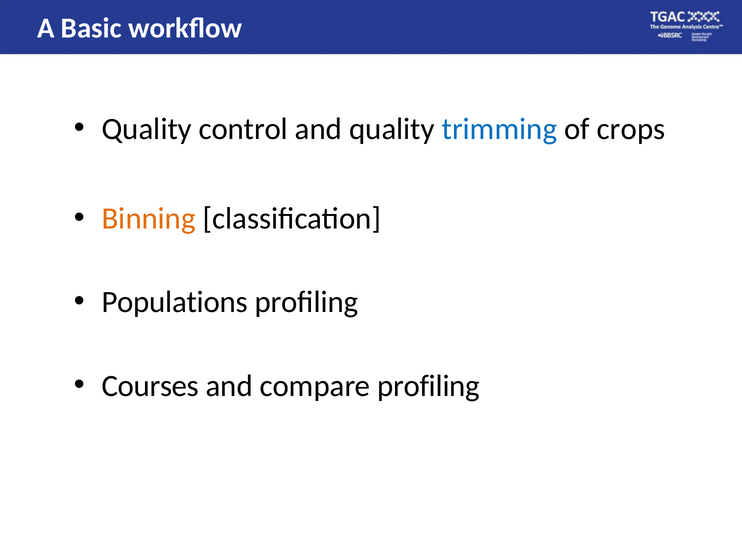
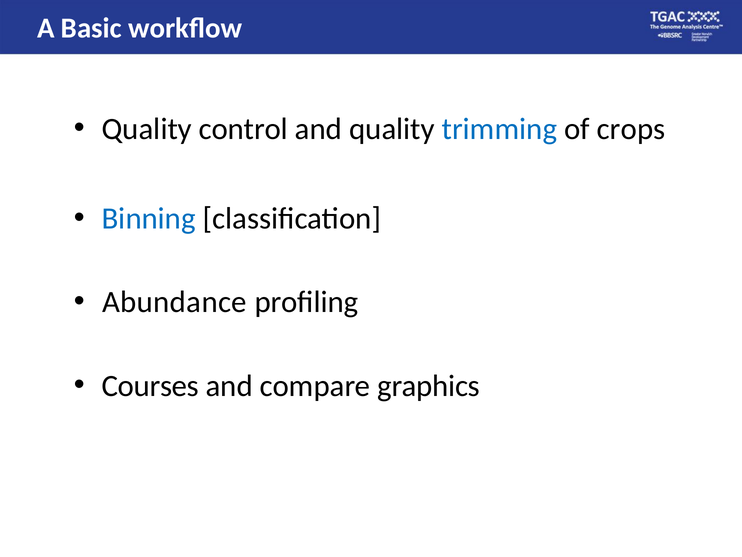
Binning colour: orange -> blue
Populations: Populations -> Abundance
compare profiling: profiling -> graphics
